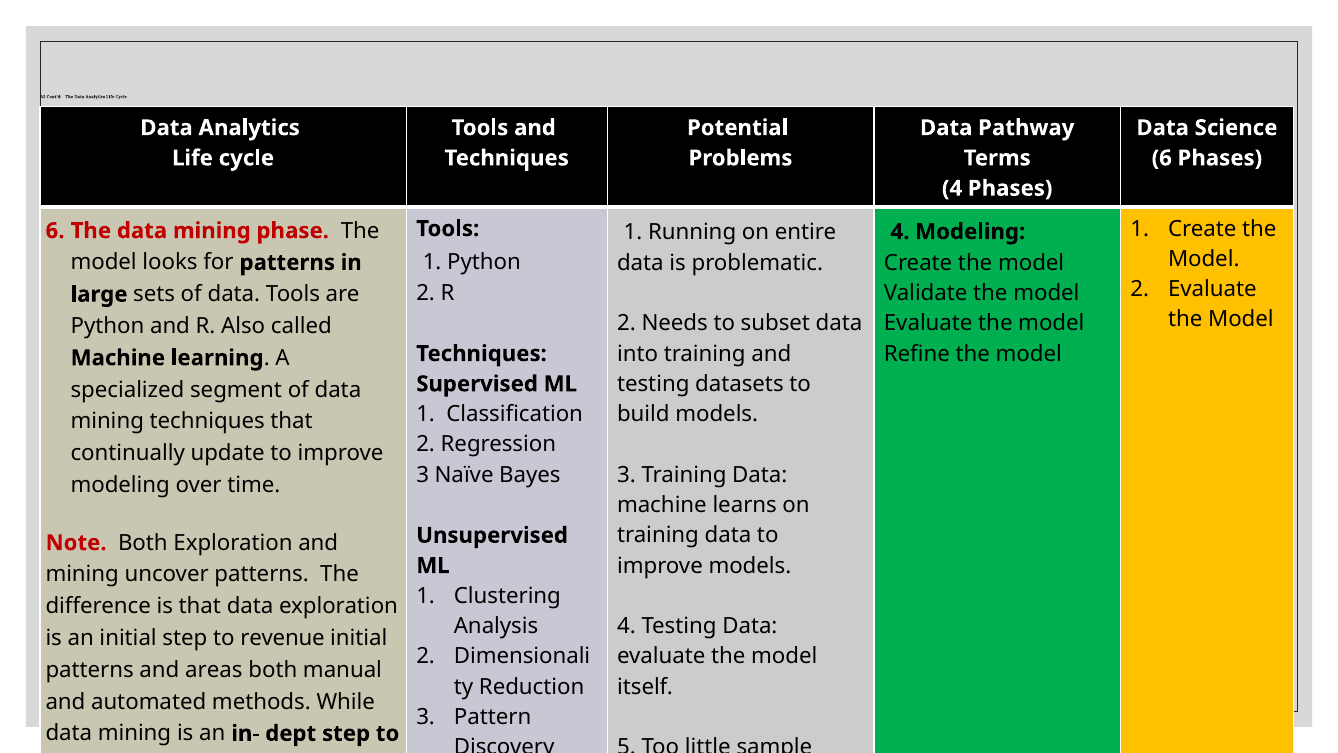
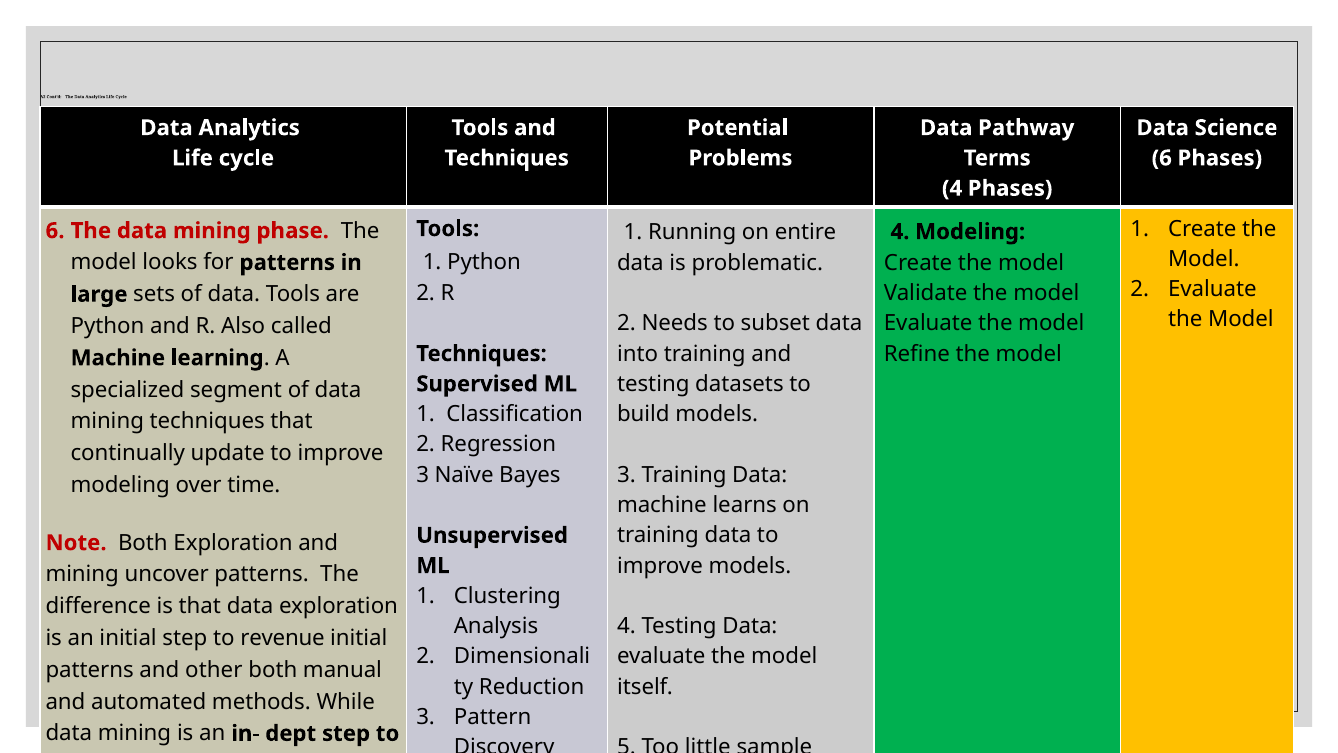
areas: areas -> other
